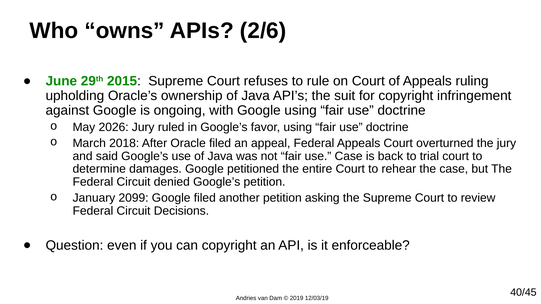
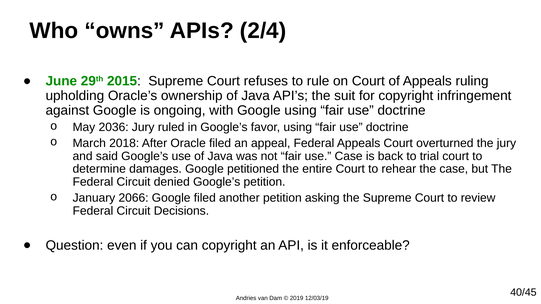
2/6: 2/6 -> 2/4
2026: 2026 -> 2036
2099: 2099 -> 2066
